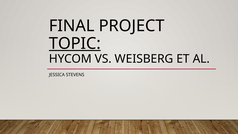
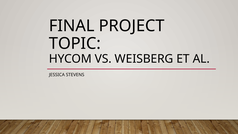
TOPIC underline: present -> none
